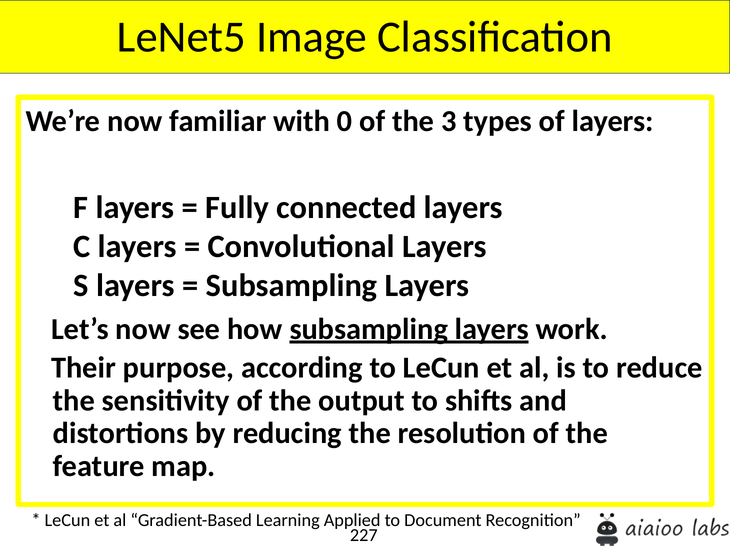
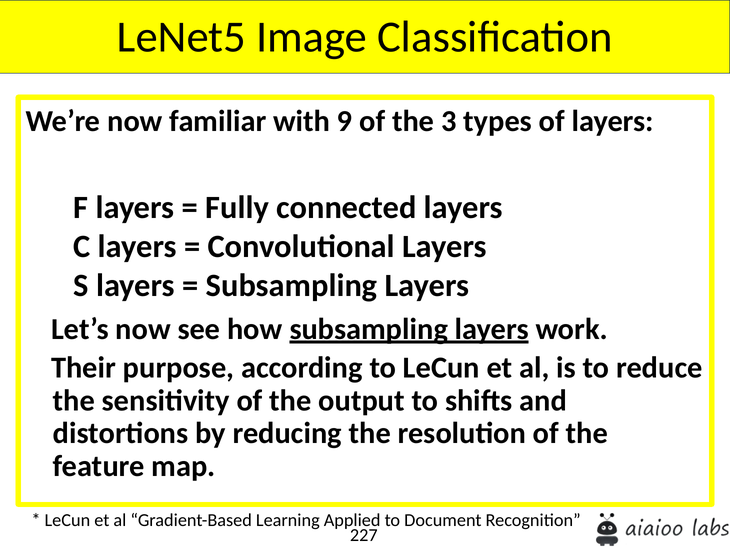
0: 0 -> 9
